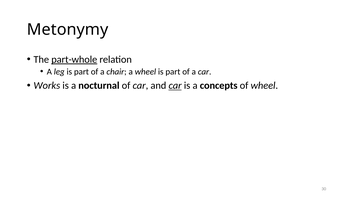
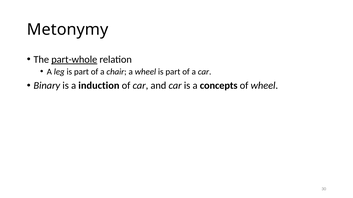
Works: Works -> Binary
nocturnal: nocturnal -> induction
car at (175, 86) underline: present -> none
